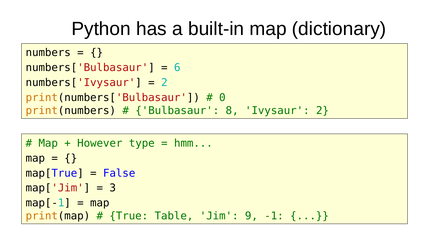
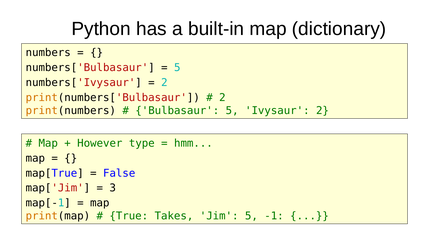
6 at (177, 68): 6 -> 5
0 at (222, 98): 0 -> 2
Bulbasaur 8: 8 -> 5
Table: Table -> Takes
Jim 9: 9 -> 5
